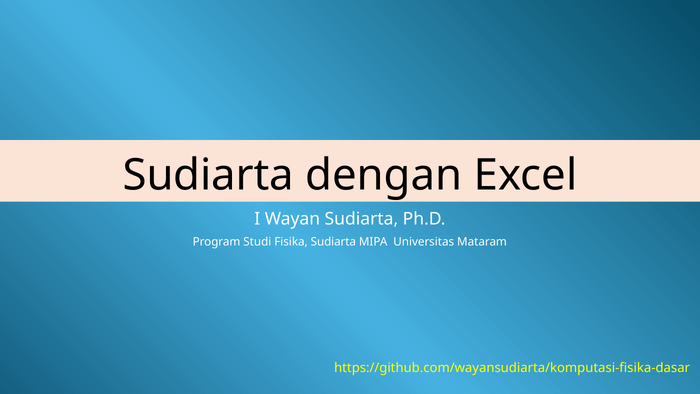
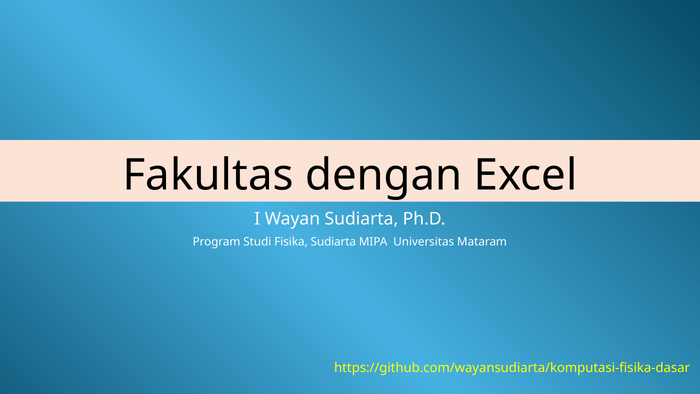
Sudiarta at (208, 175): Sudiarta -> Fakultas
